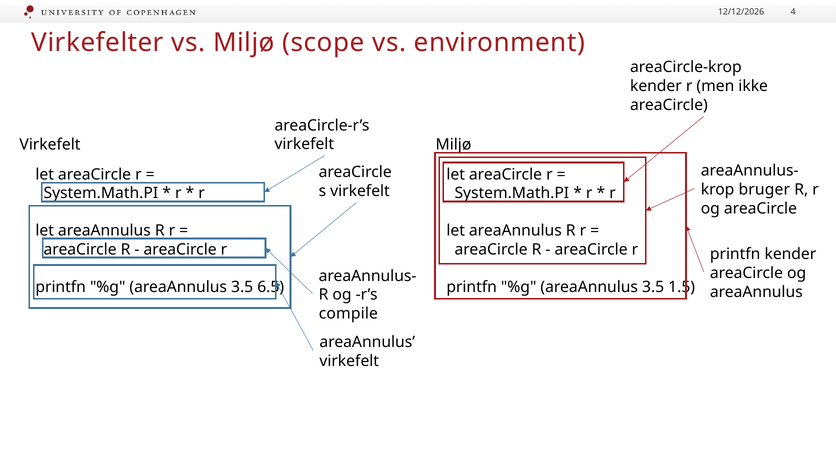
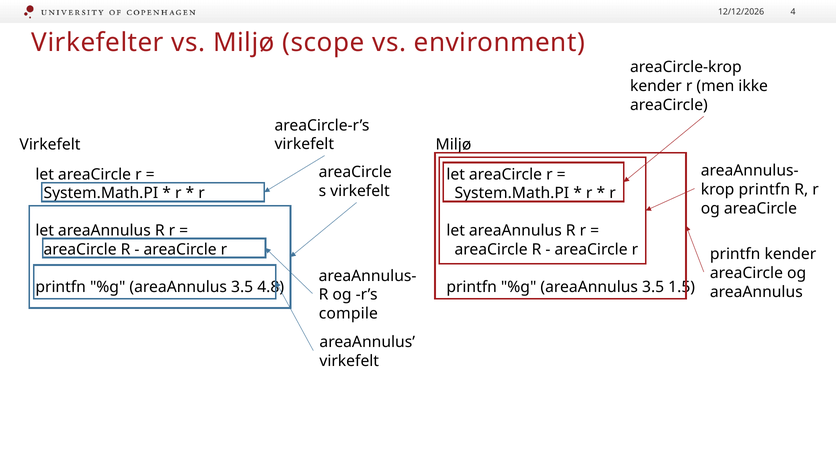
bruger at (764, 190): bruger -> printfn
6.5: 6.5 -> 4.8
